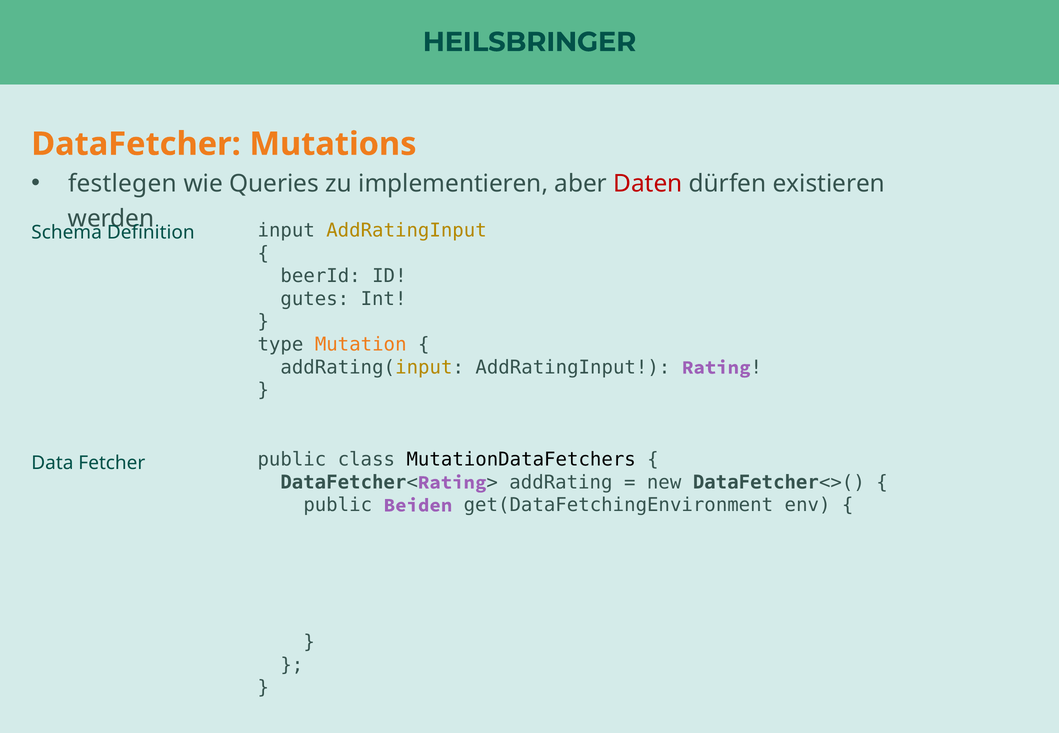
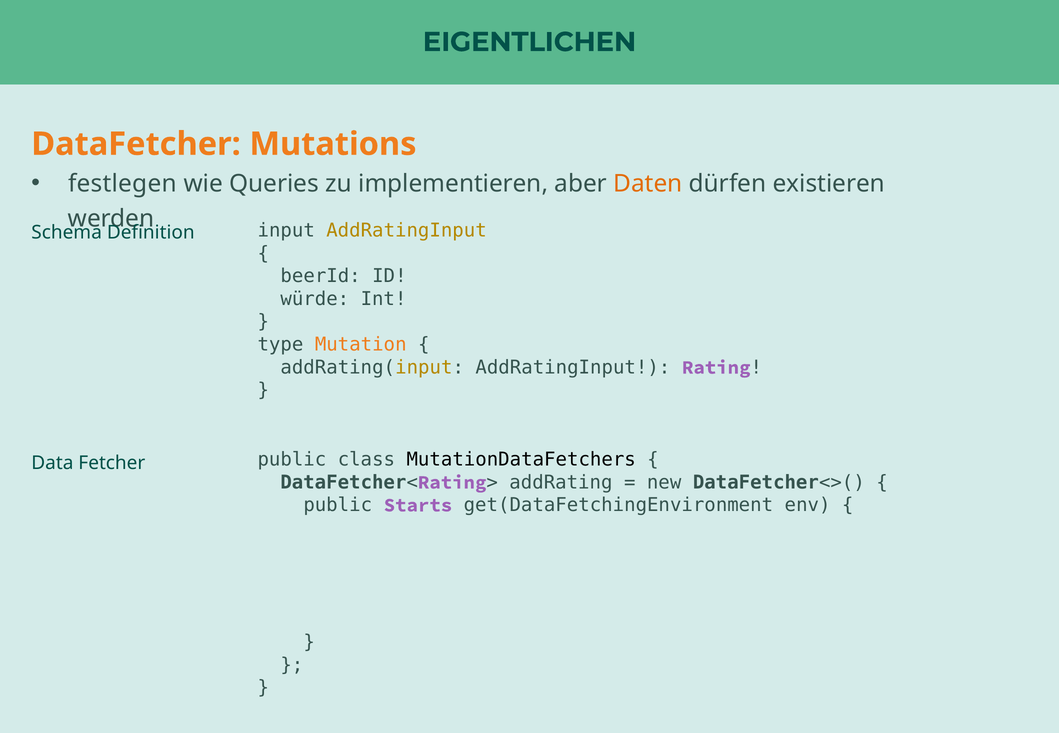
HEILSBRINGER: HEILSBRINGER -> EIGENTLICHEN
Daten colour: red -> orange
gutes: gutes -> würde
Beiden: Beiden -> Starts
